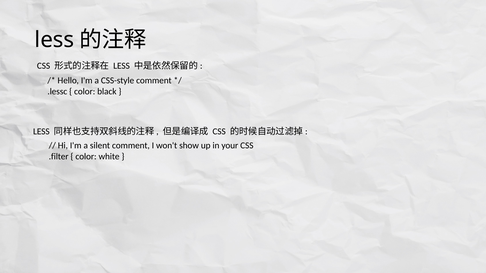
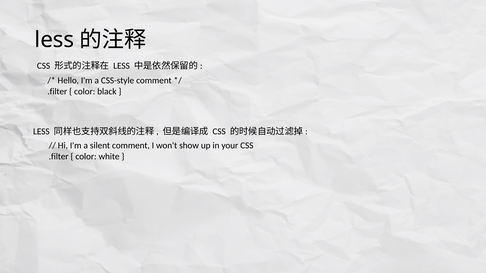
.lessc at (57, 92): .lessc -> .filter
